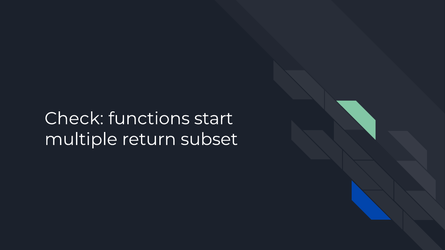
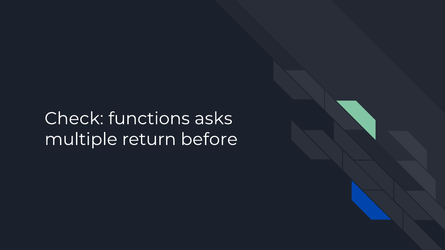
start: start -> asks
subset: subset -> before
